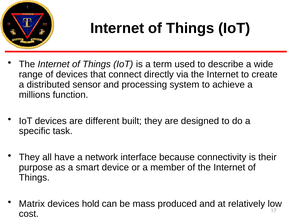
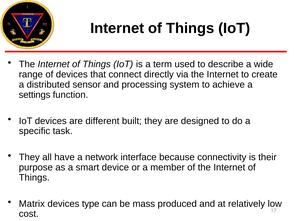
millions: millions -> settings
hold: hold -> type
